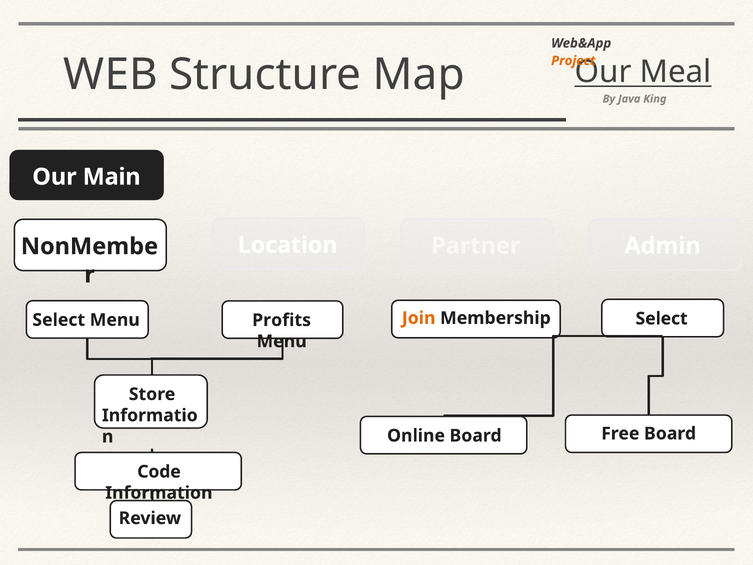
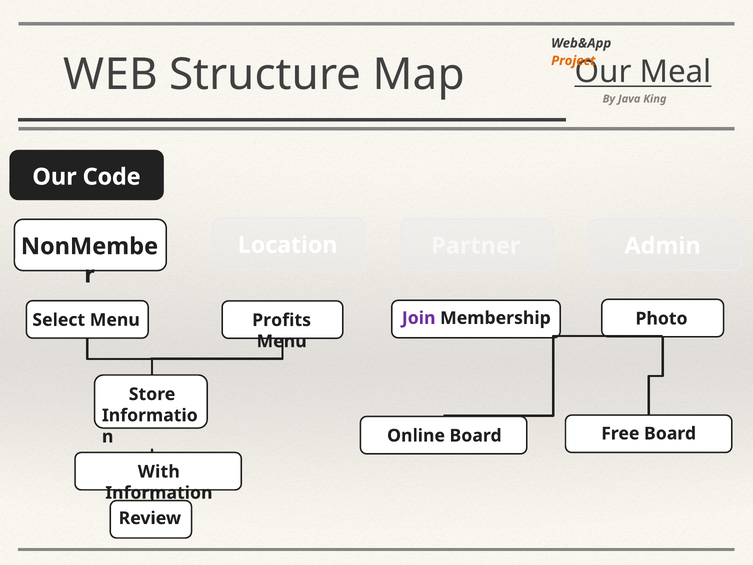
Main: Main -> Code
Join colour: orange -> purple
Membership Select: Select -> Photo
Code: Code -> With
